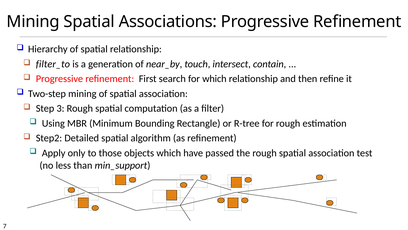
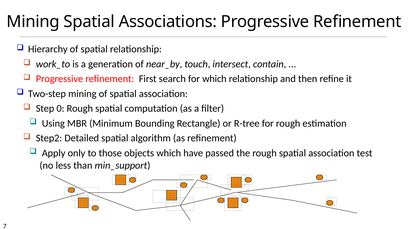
filter_to: filter_to -> work_to
3: 3 -> 0
